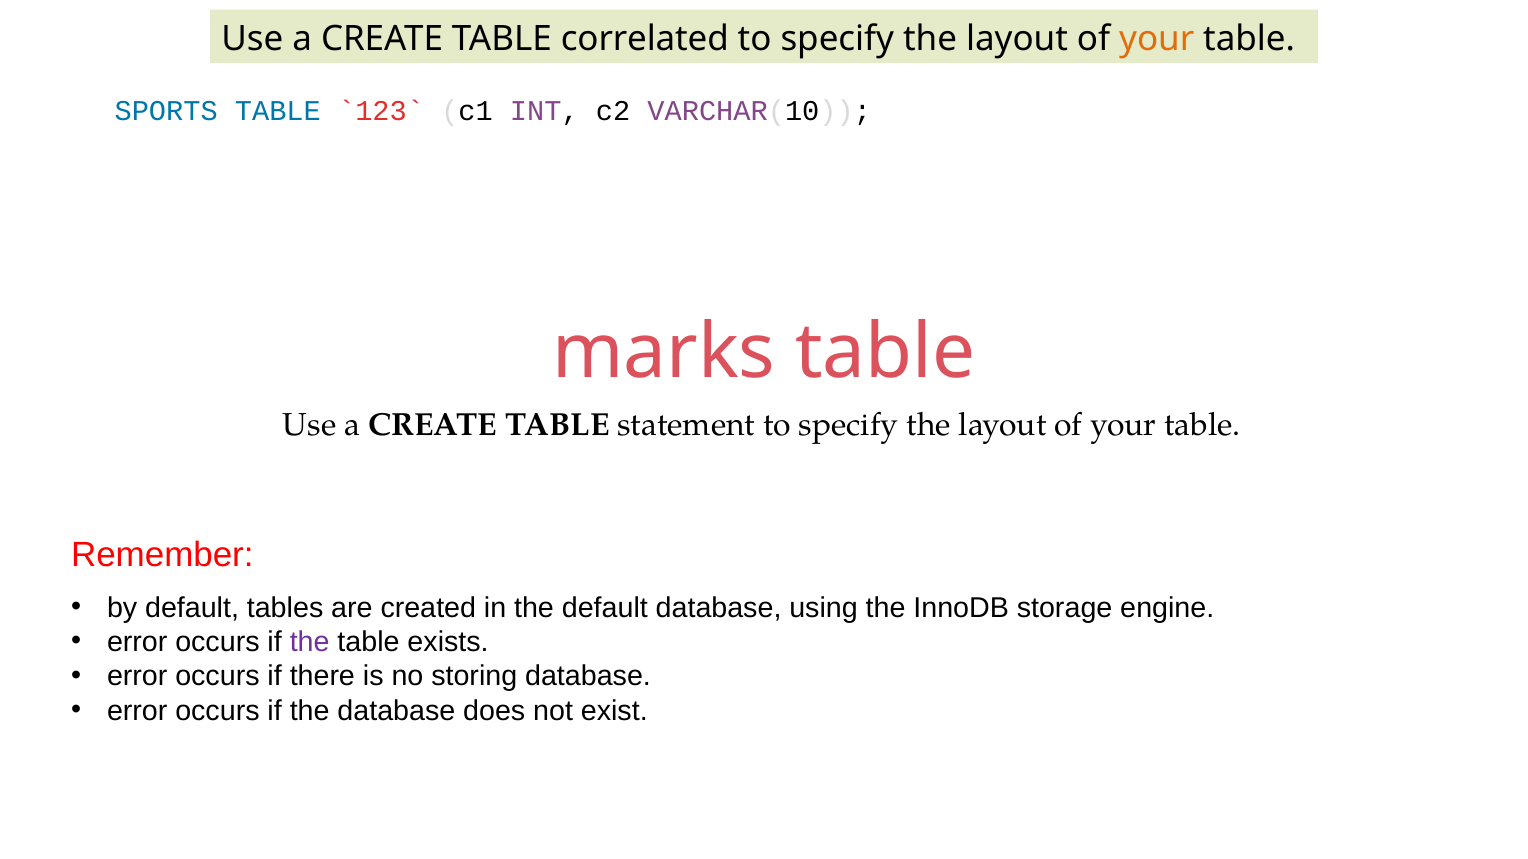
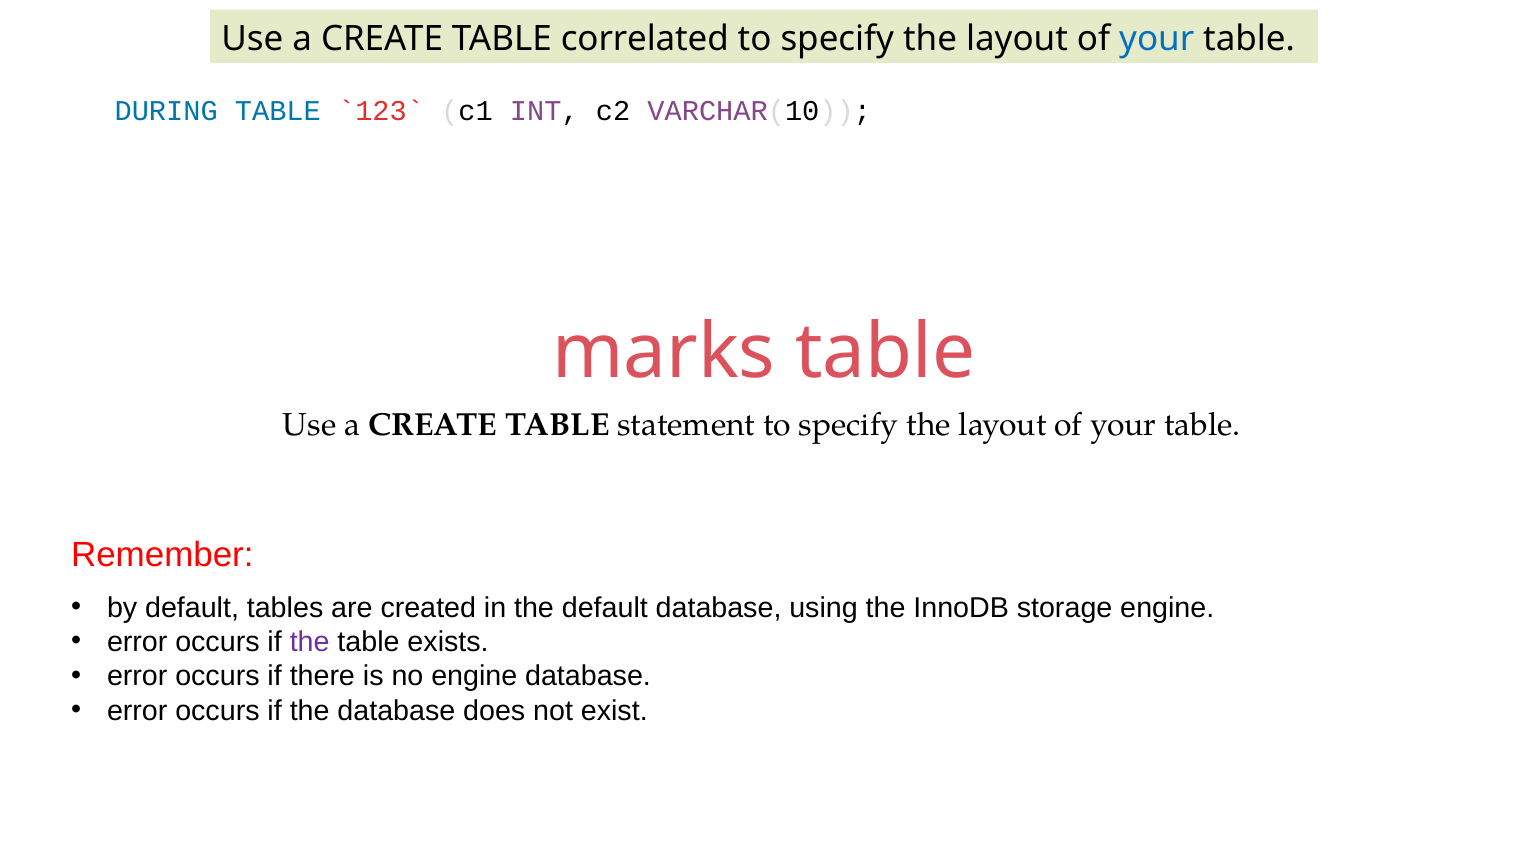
your at (1157, 39) colour: orange -> blue
SPORTS: SPORTS -> DURING
no storing: storing -> engine
